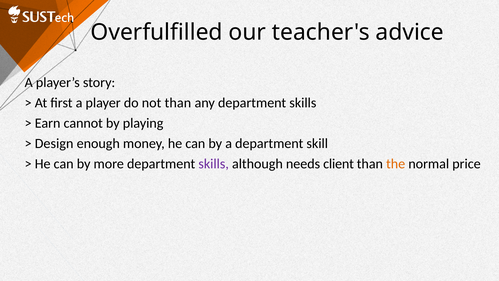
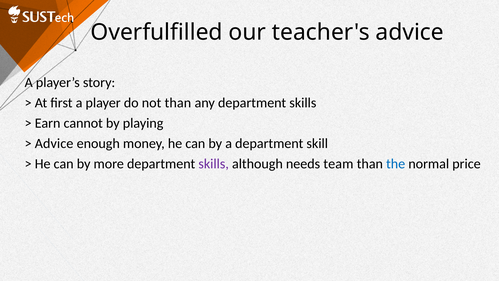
Design at (54, 143): Design -> Advice
client: client -> team
the colour: orange -> blue
